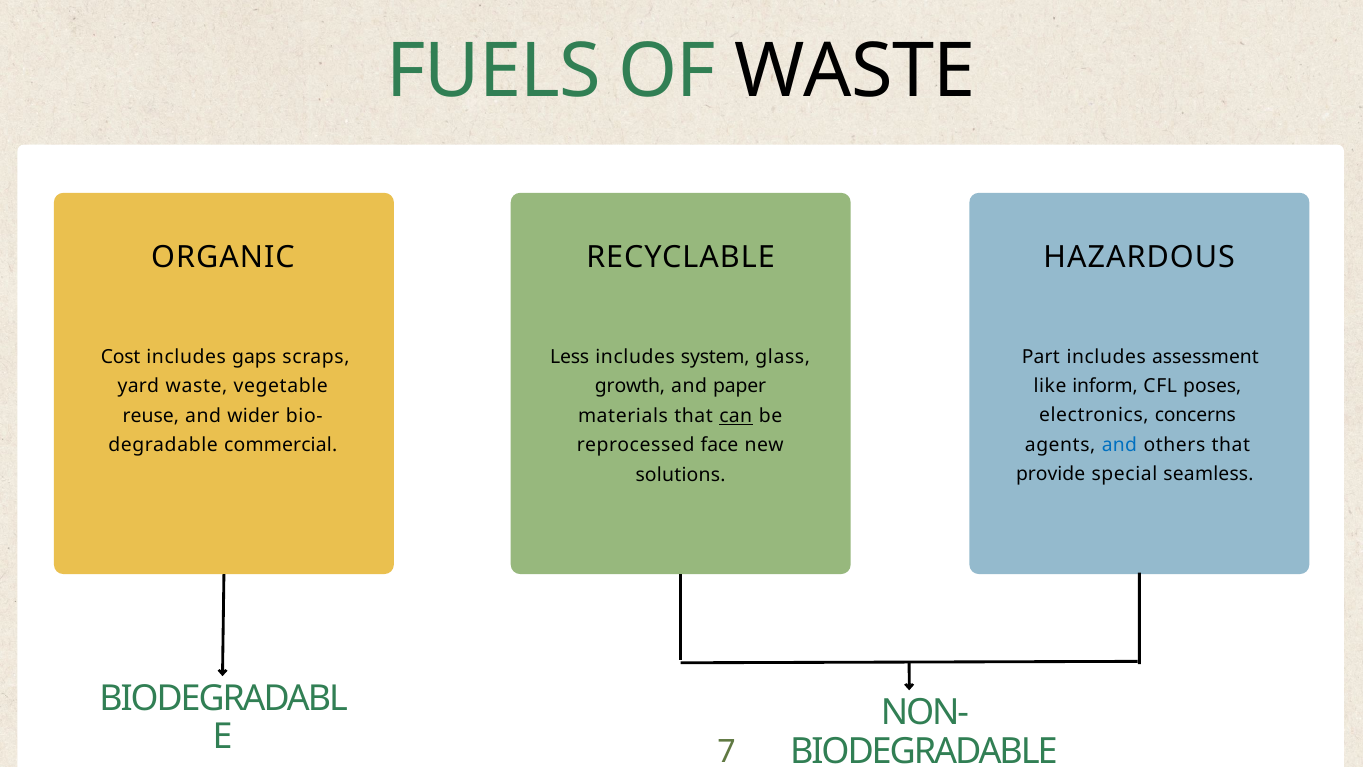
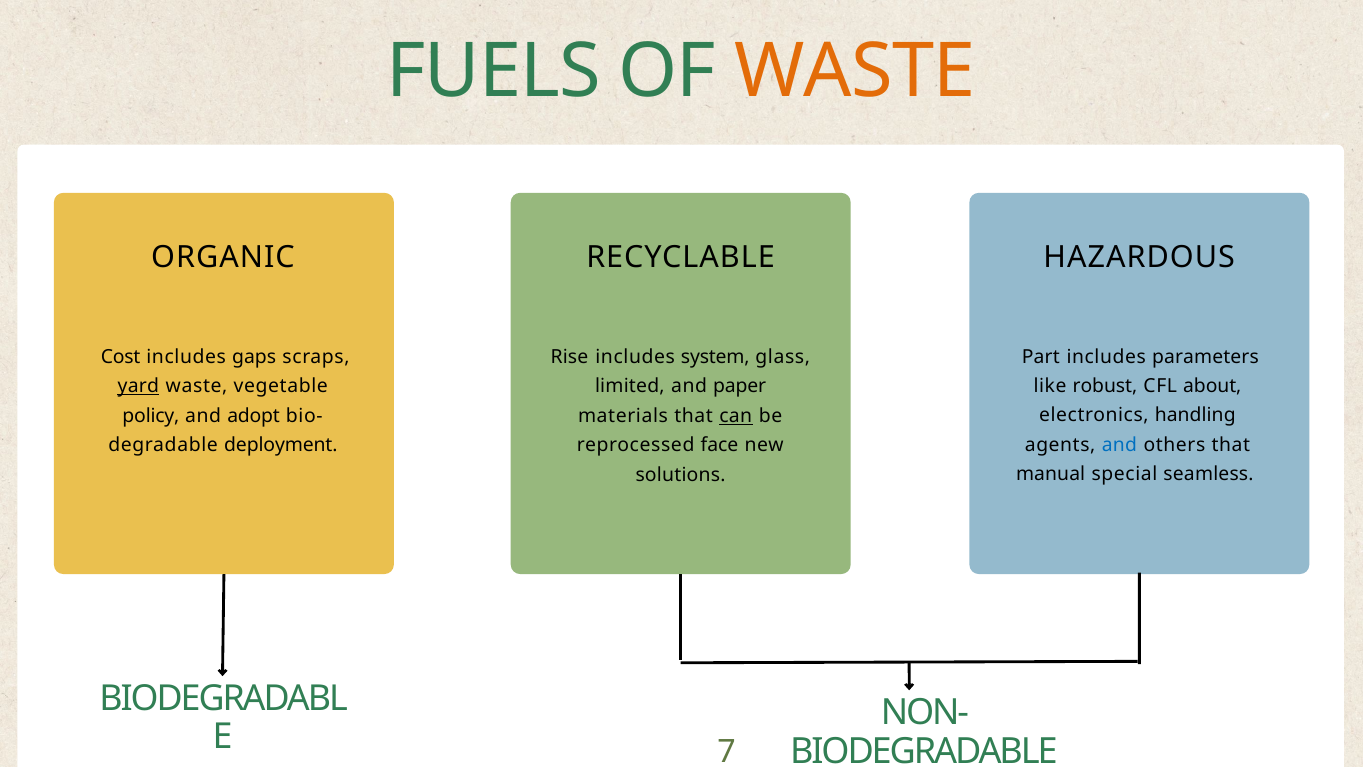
WASTE at (855, 71) colour: black -> orange
Less: Less -> Rise
assessment: assessment -> parameters
inform: inform -> robust
poses: poses -> about
yard underline: none -> present
growth: growth -> limited
concerns: concerns -> handling
reuse: reuse -> policy
wider: wider -> adopt
commercial: commercial -> deployment
provide: provide -> manual
